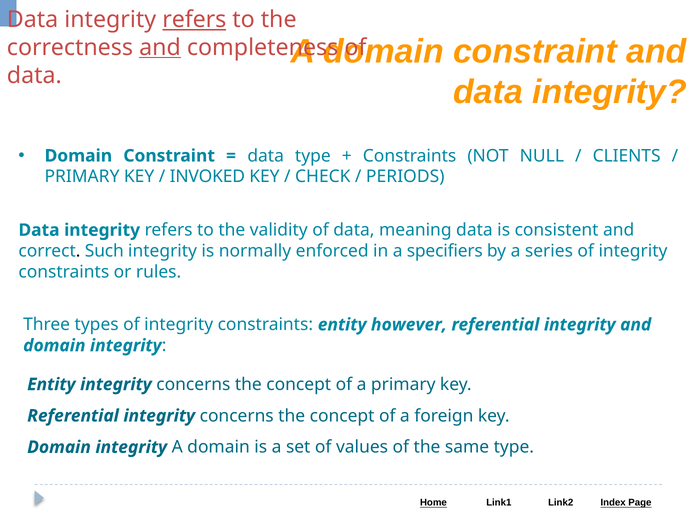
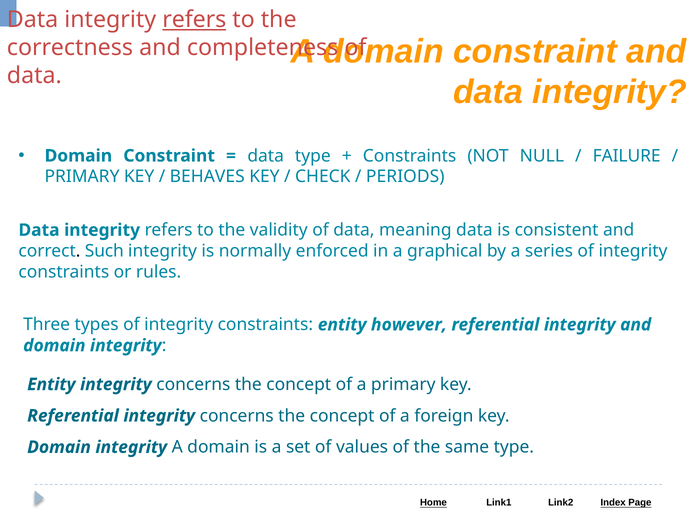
and at (160, 47) underline: present -> none
CLIENTS: CLIENTS -> FAILURE
INVOKED: INVOKED -> BEHAVES
specifiers: specifiers -> graphical
